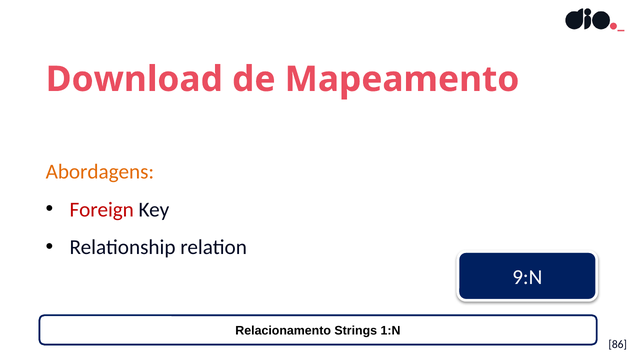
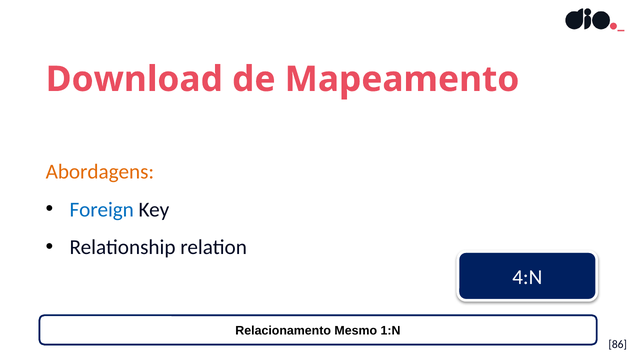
Foreign colour: red -> blue
9:N: 9:N -> 4:N
Strings: Strings -> Mesmo
